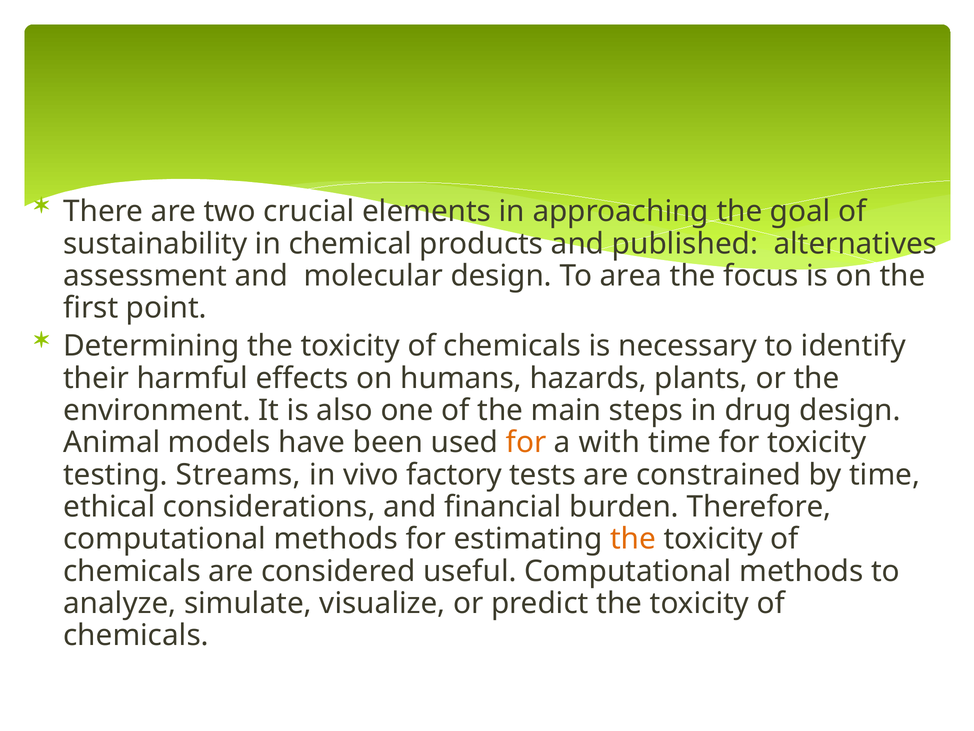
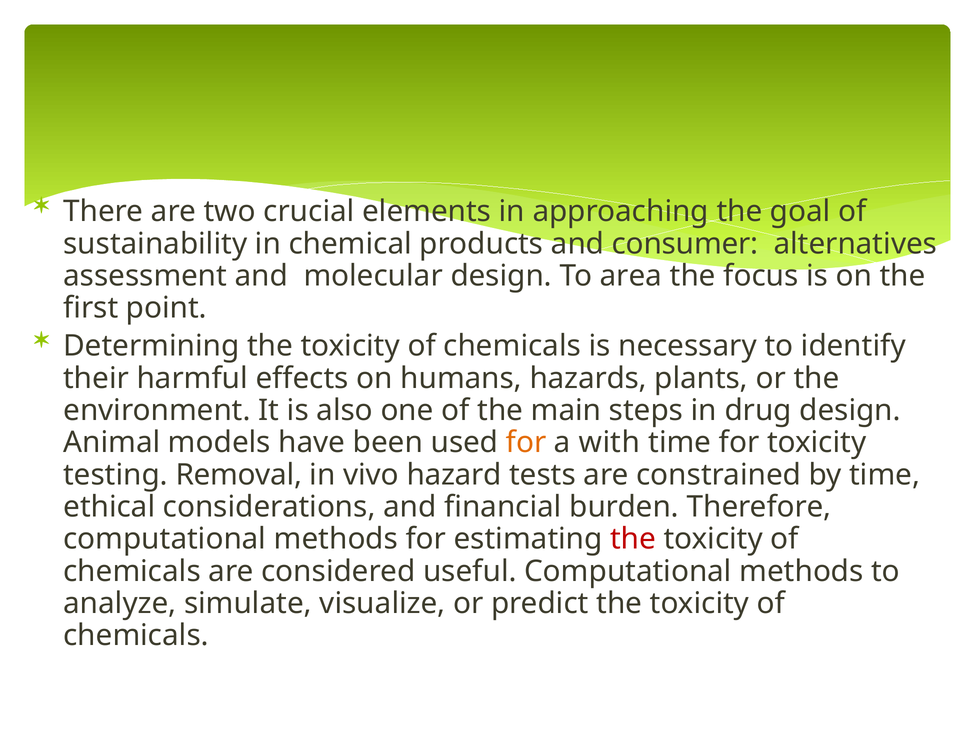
published: published -> consumer
Streams: Streams -> Removal
factory: factory -> hazard
the at (633, 539) colour: orange -> red
